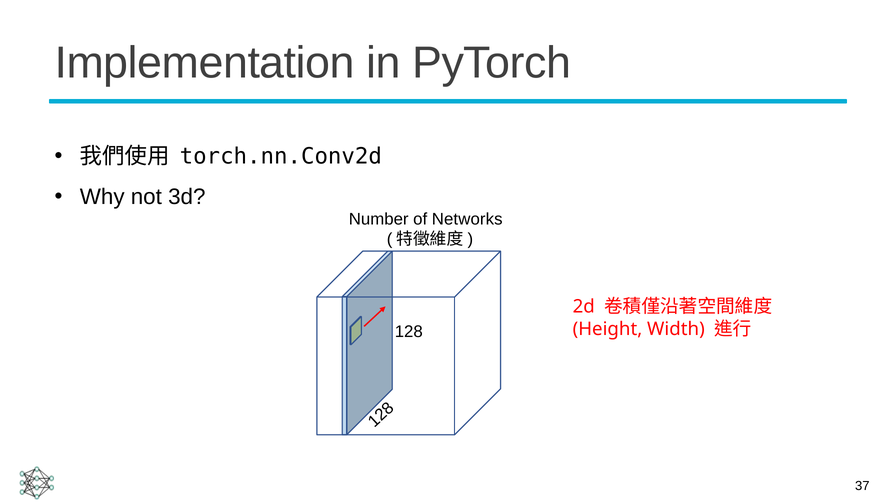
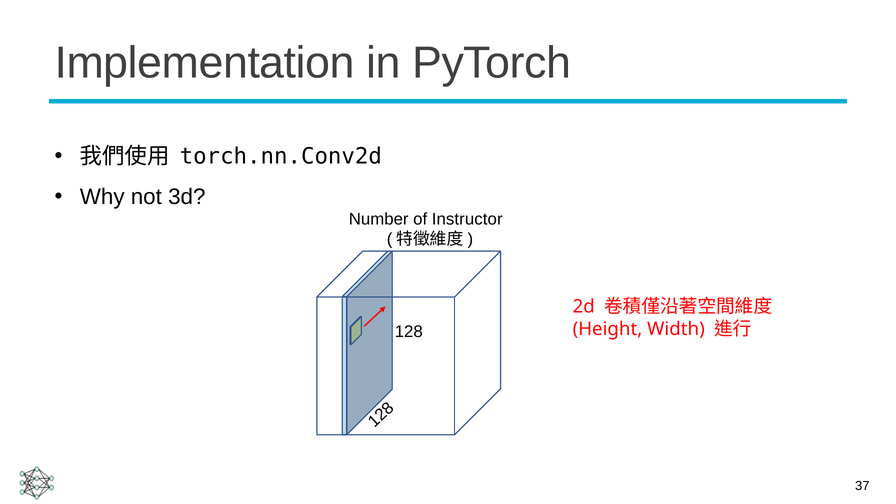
Networks: Networks -> Instructor
